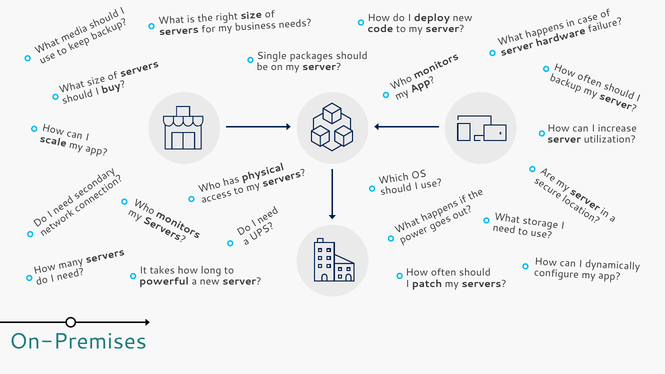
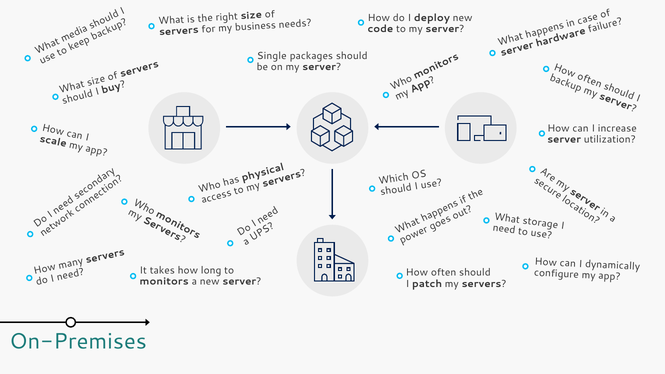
powerful: powerful -> monitors
